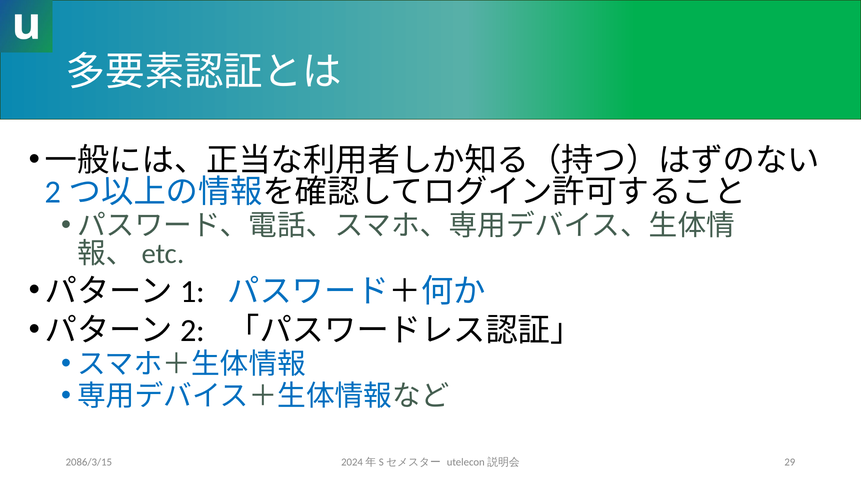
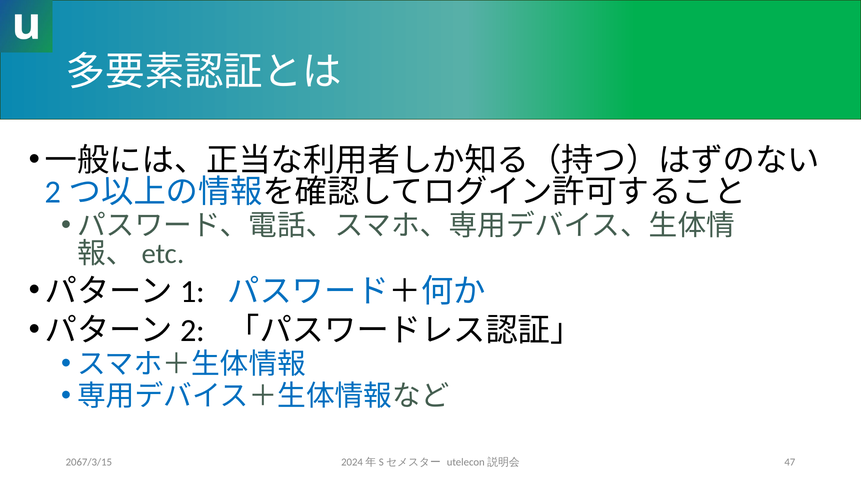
2086/3/15: 2086/3/15 -> 2067/3/15
29: 29 -> 47
